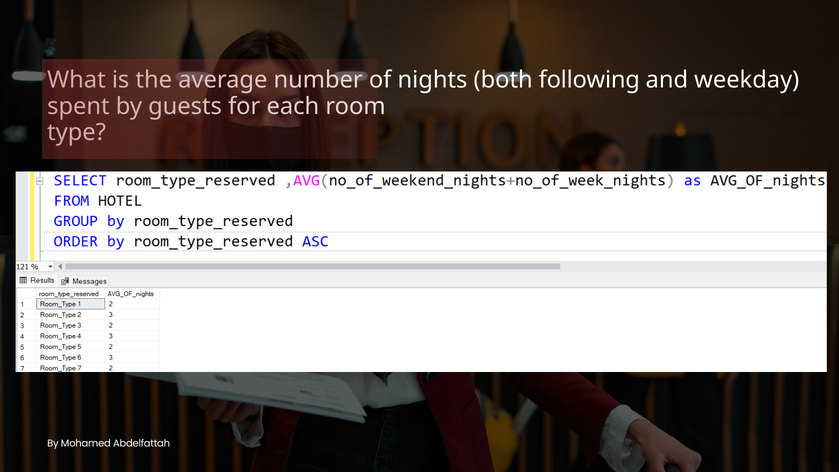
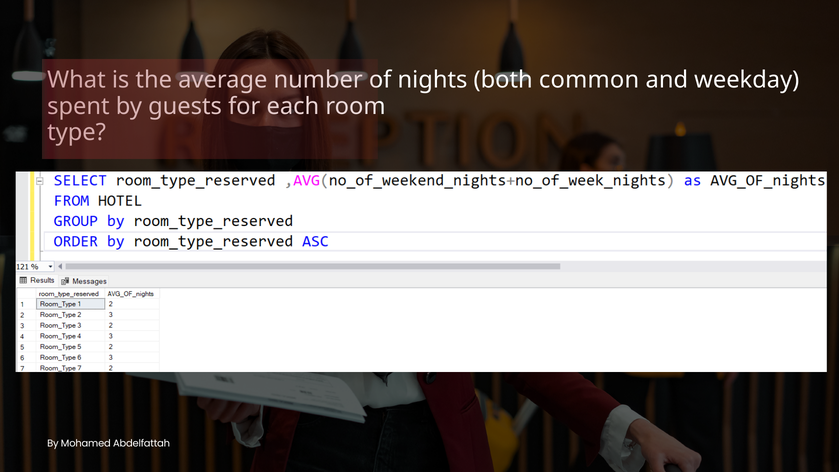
following: following -> common
